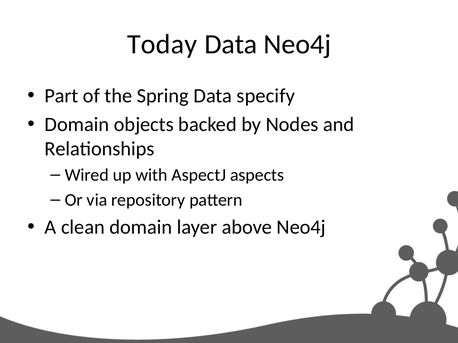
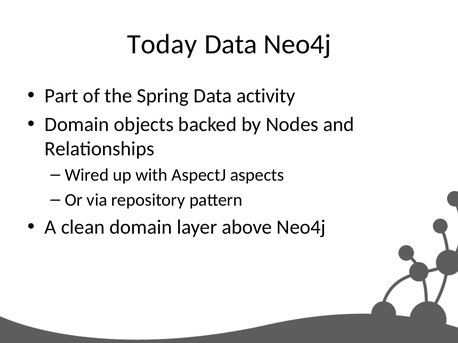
specify: specify -> activity
